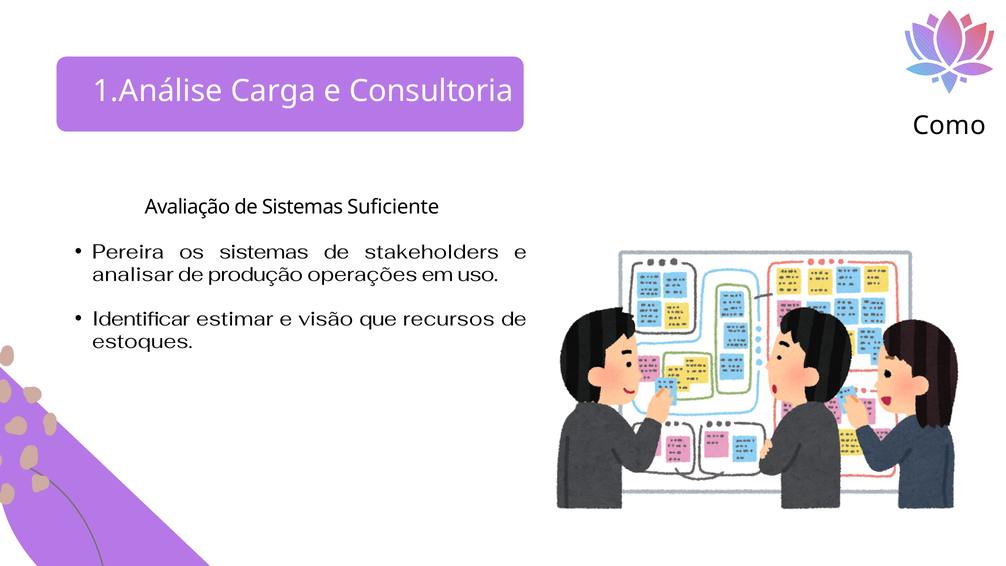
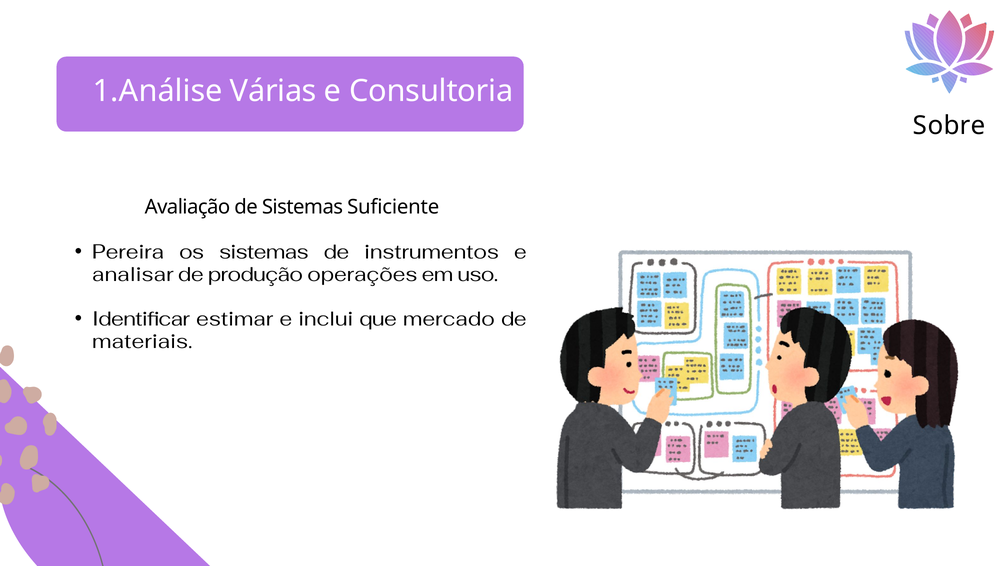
Carga: Carga -> Várias
Como: Como -> Sobre
stakeholders: stakeholders -> instrumentos
visão: visão -> inclui
recursos: recursos -> mercado
estoques: estoques -> materiais
